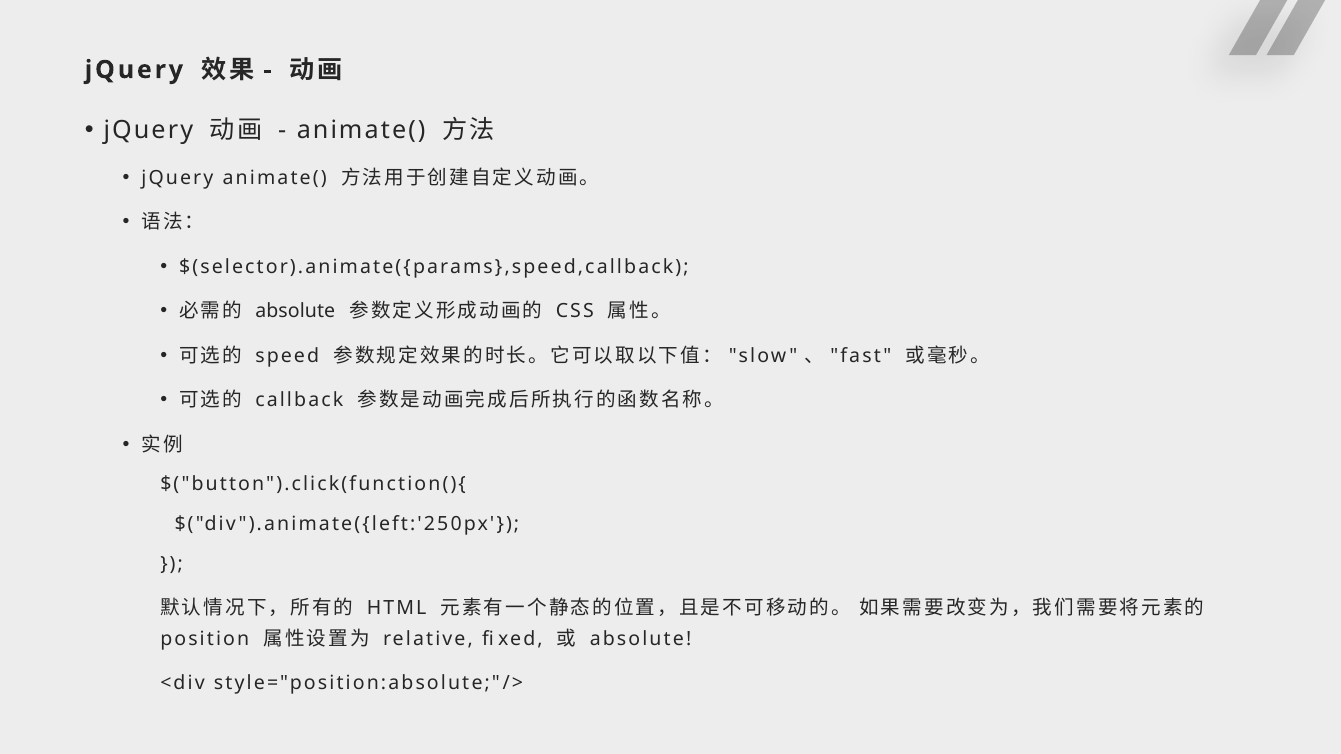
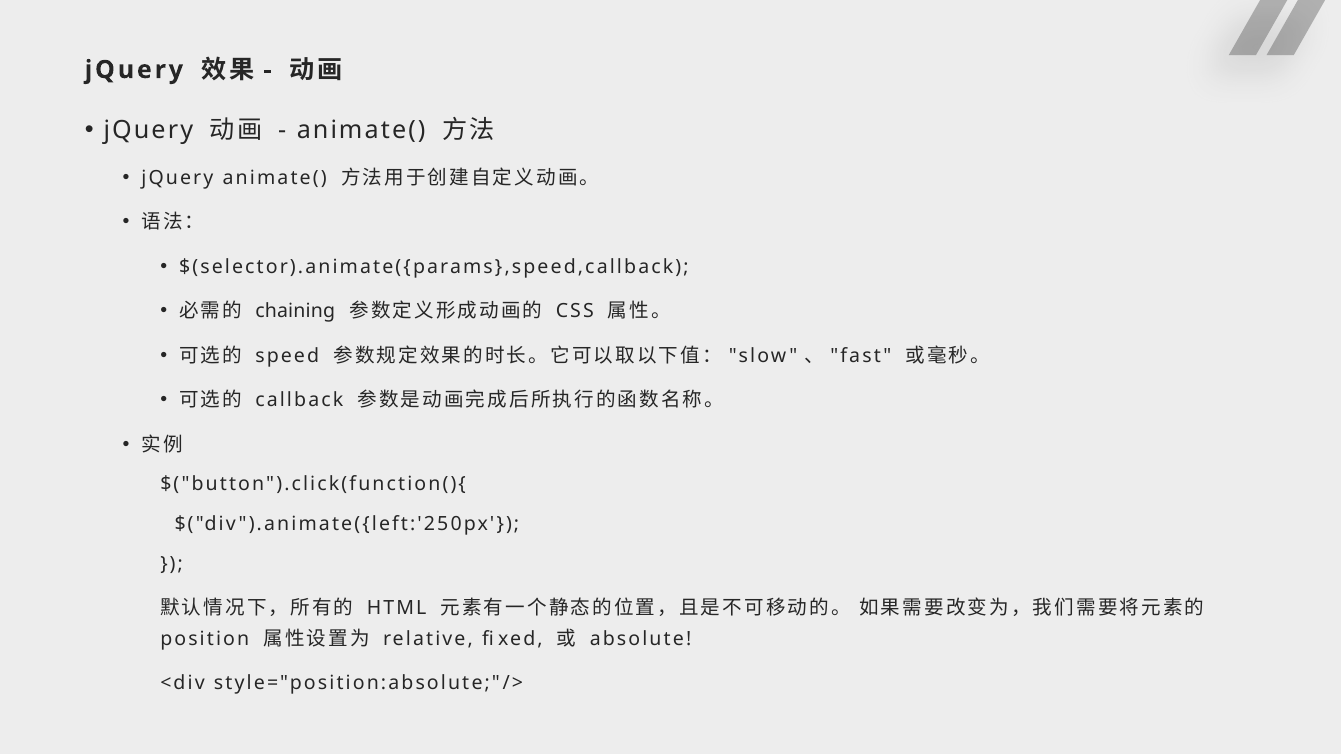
absolute at (295, 311): absolute -> chaining
